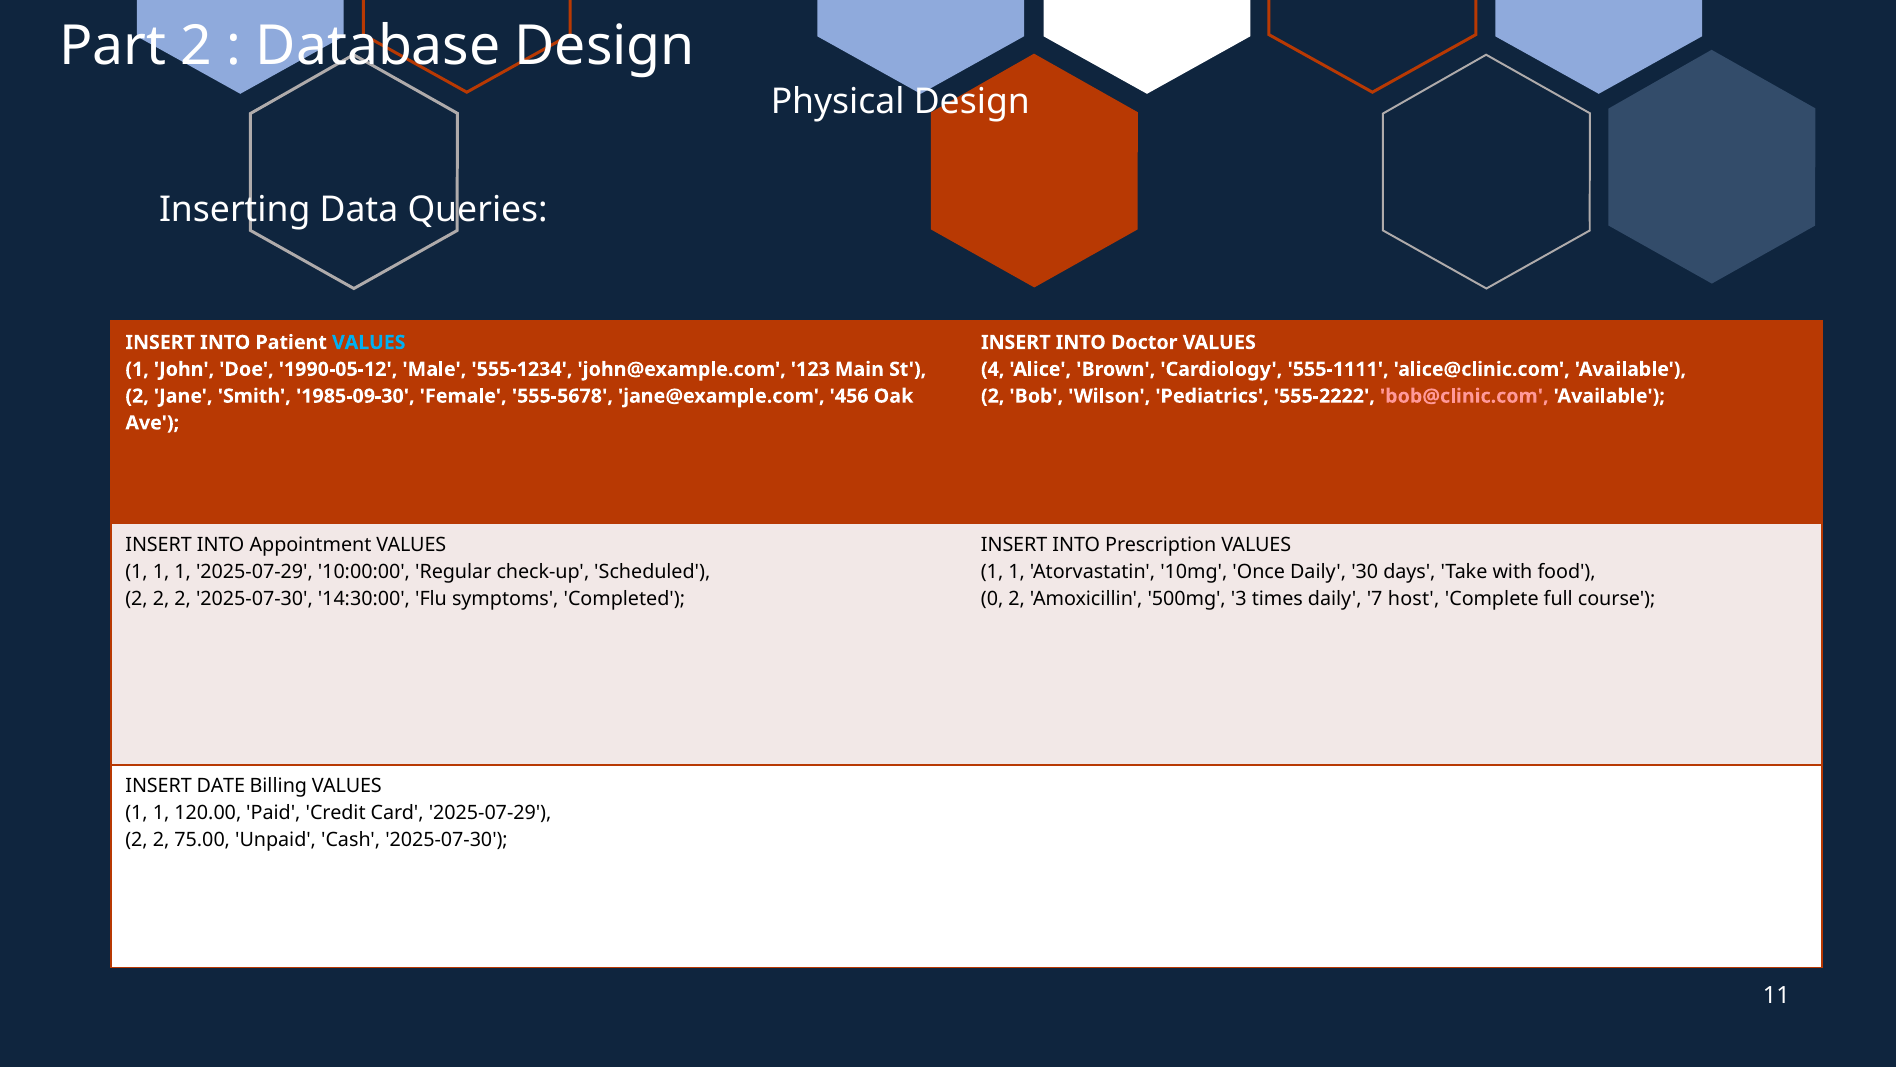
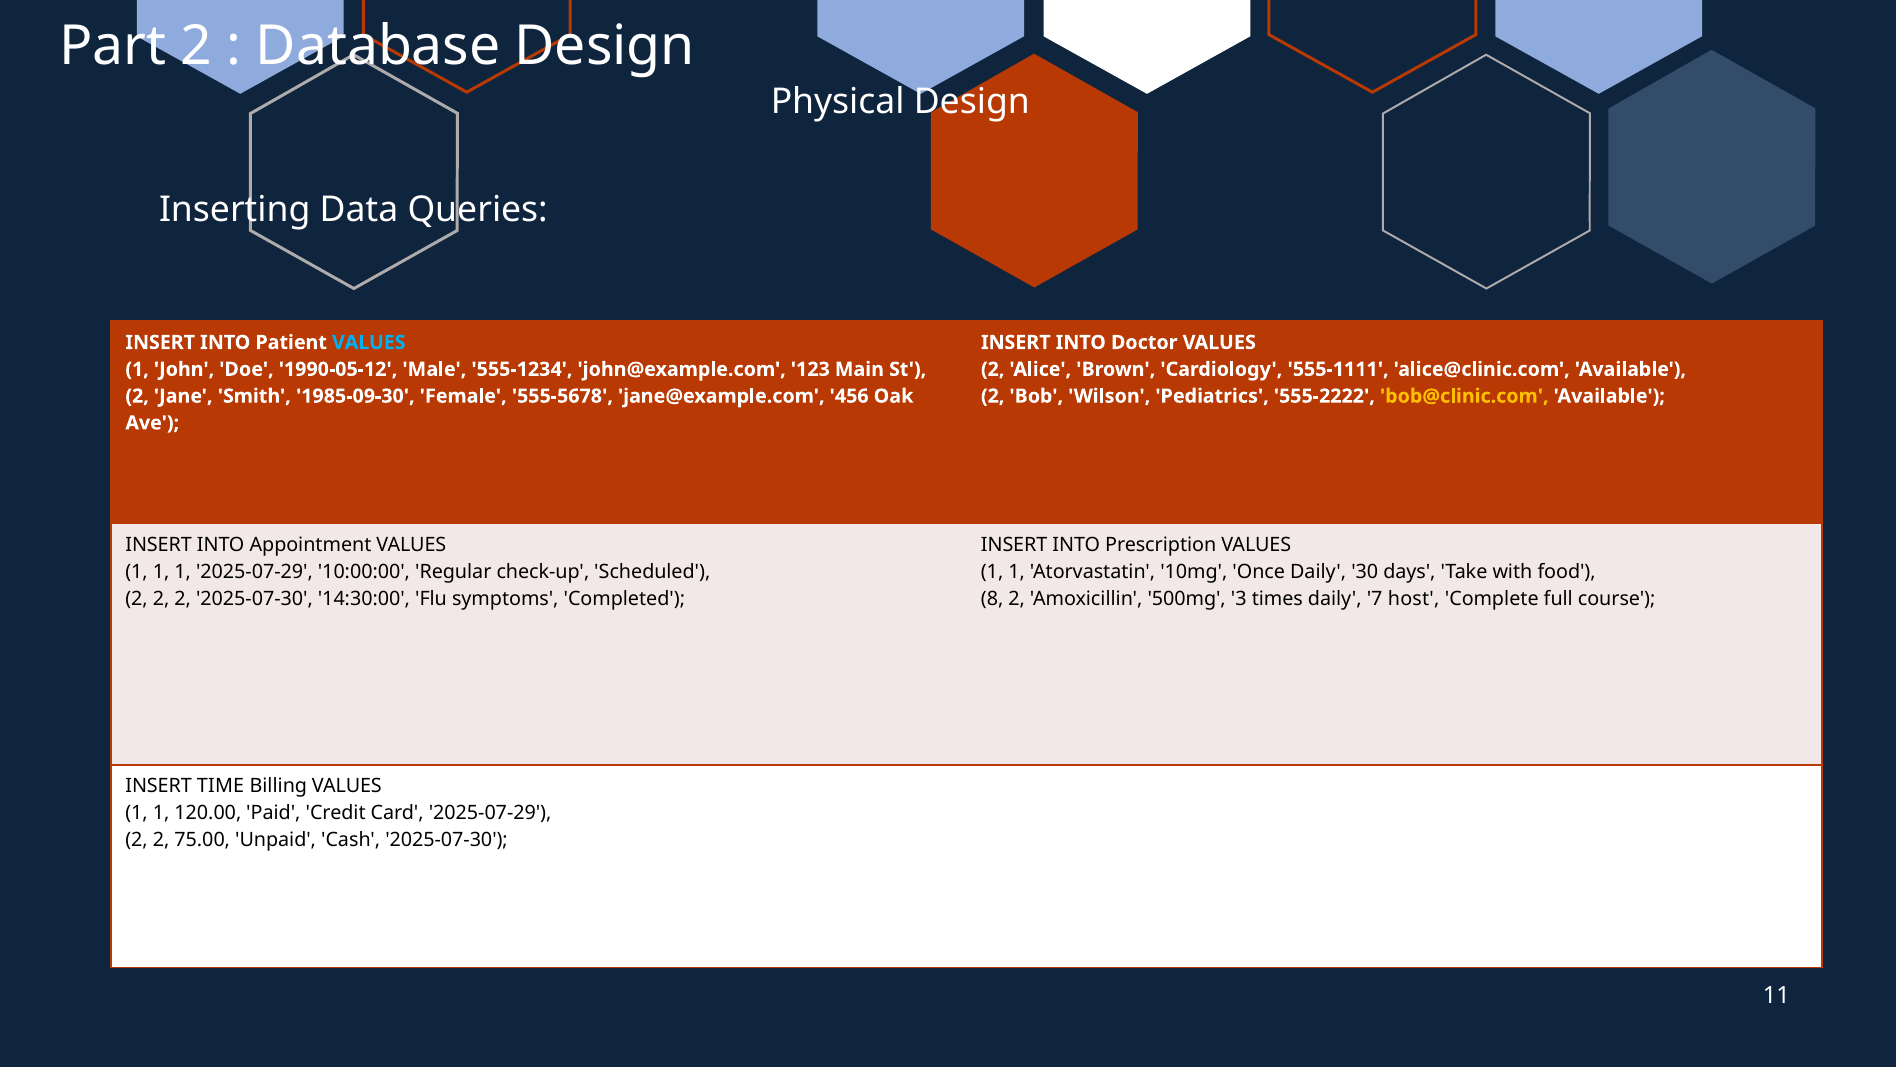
4 at (993, 369): 4 -> 2
bob@clinic.com colour: pink -> yellow
0: 0 -> 8
DATE: DATE -> TIME
